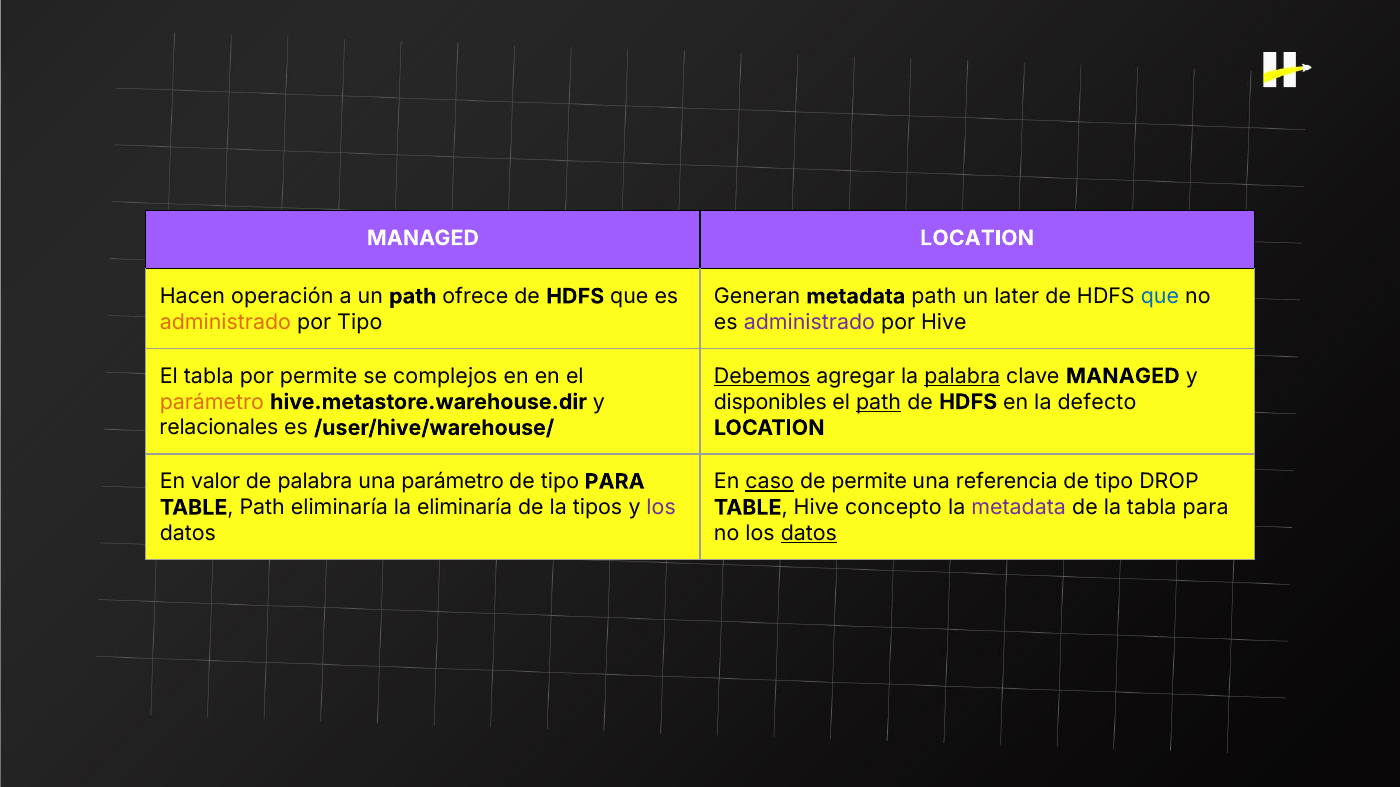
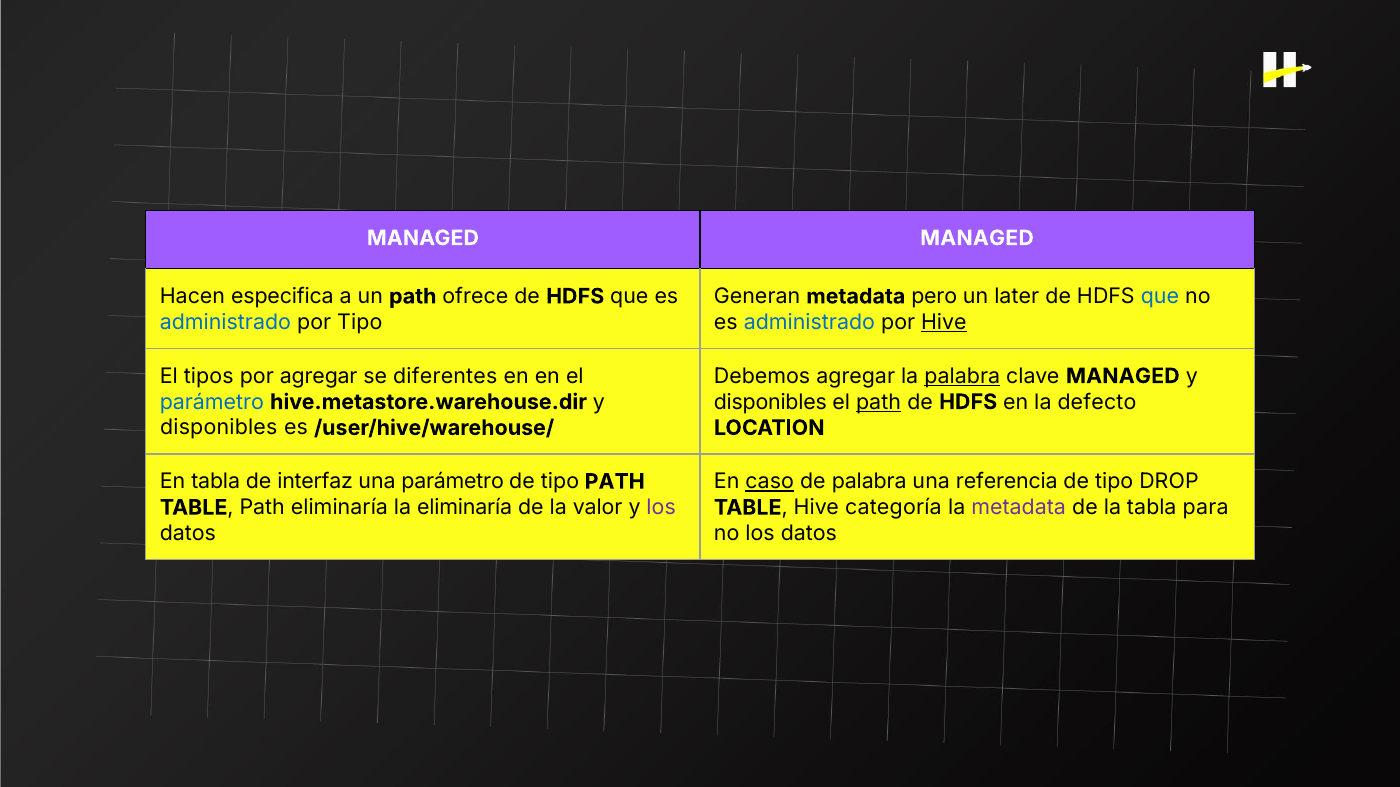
MANAGED LOCATION: LOCATION -> MANAGED
operación: operación -> especifica
metadata path: path -> pero
administrado at (225, 322) colour: orange -> blue
administrado at (809, 322) colour: purple -> blue
Hive at (944, 322) underline: none -> present
El tabla: tabla -> tipos
por permite: permite -> agregar
complejos: complejos -> diferentes
Debemos underline: present -> none
parámetro at (212, 402) colour: orange -> blue
relacionales at (219, 428): relacionales -> disponibles
En valor: valor -> tabla
de palabra: palabra -> interfaz
tipo PARA: PARA -> PATH
de permite: permite -> palabra
tipos: tipos -> valor
concepto: concepto -> categoría
datos at (809, 534) underline: present -> none
